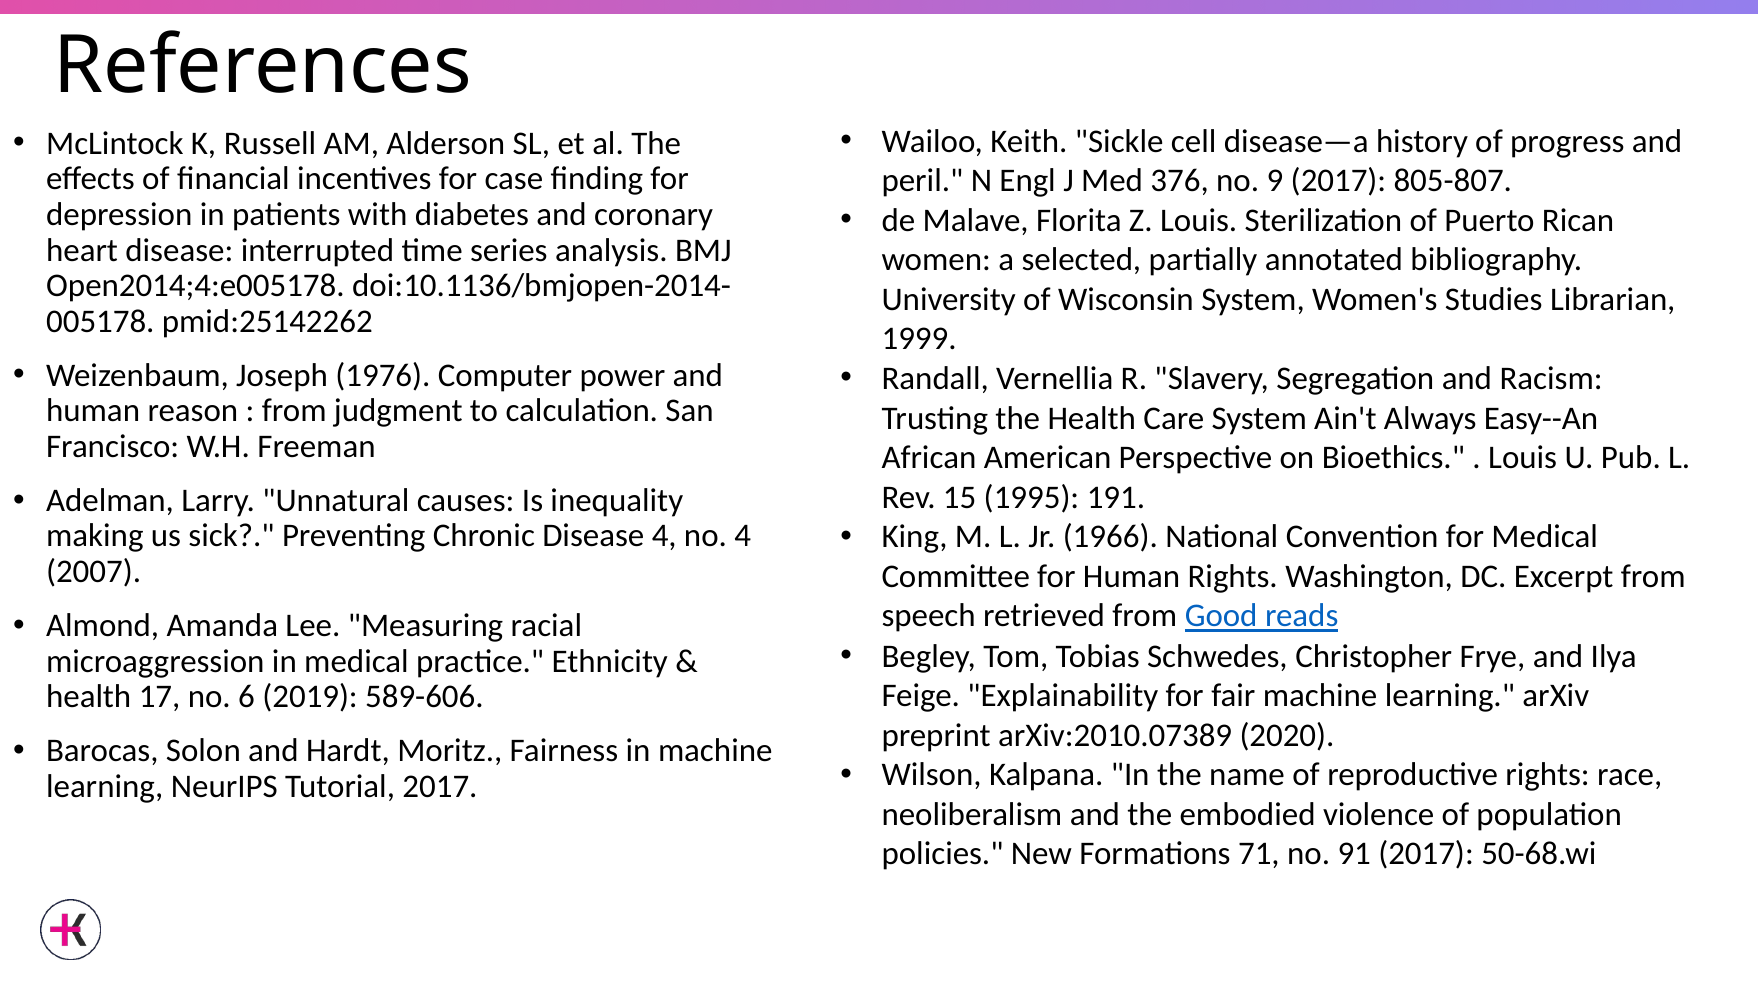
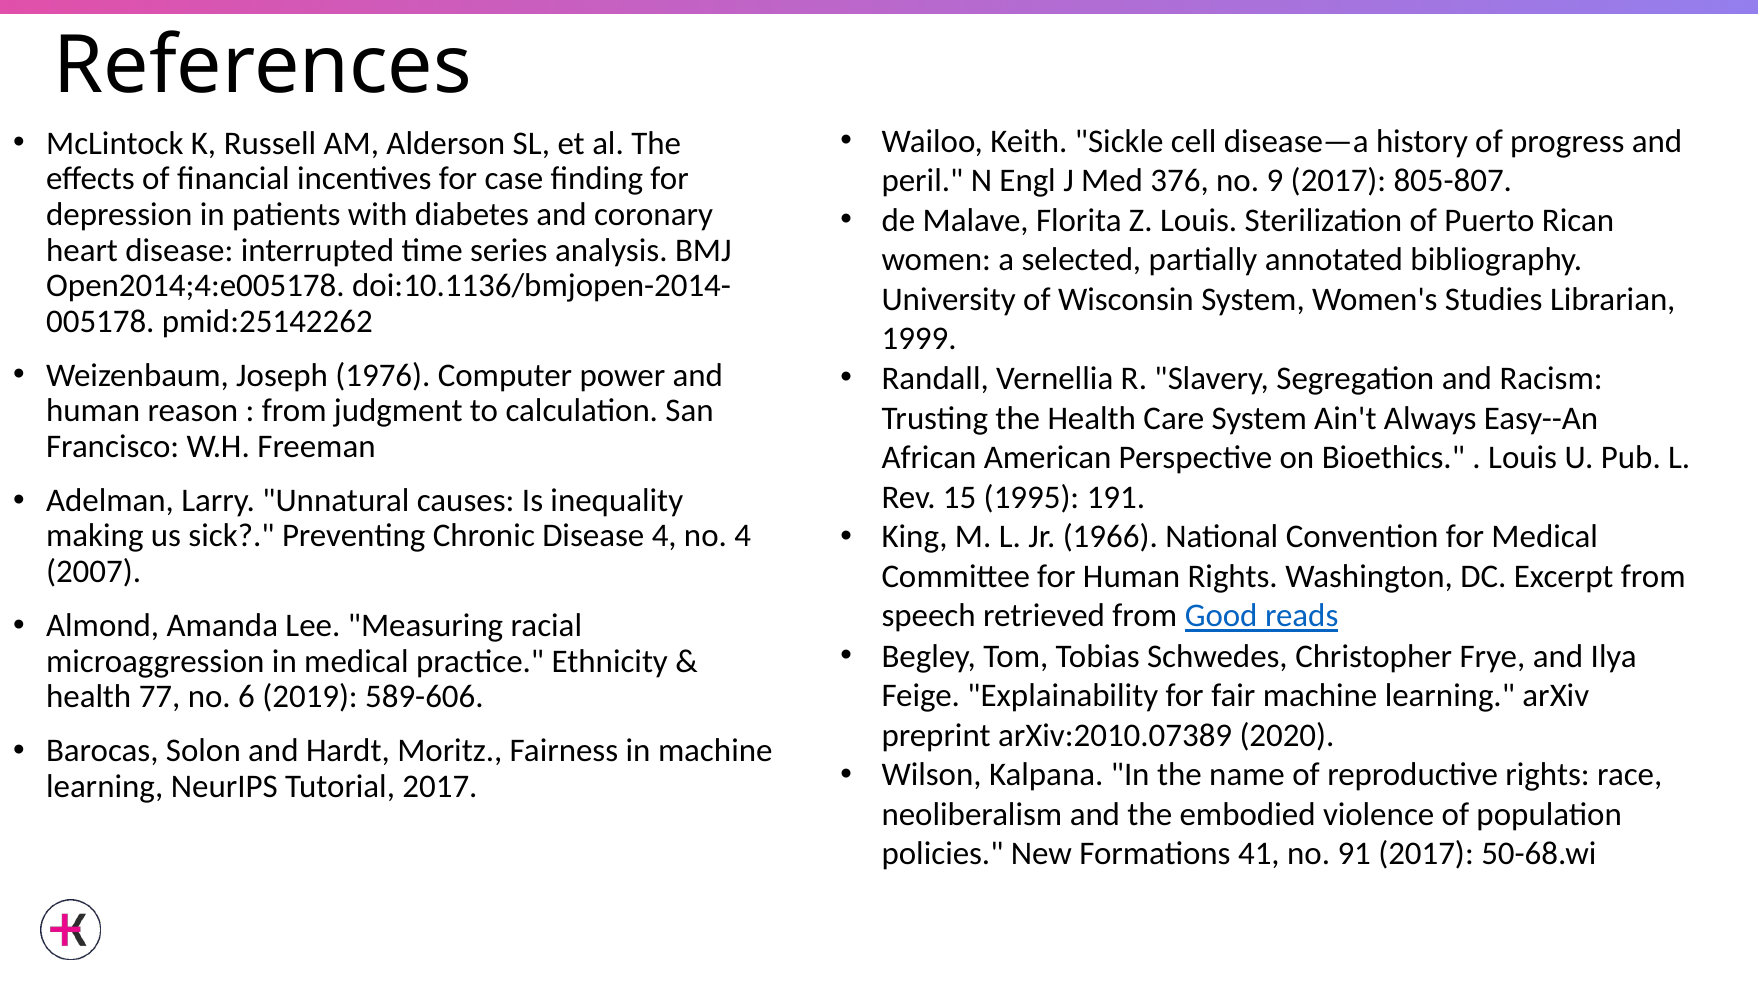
17: 17 -> 77
71: 71 -> 41
